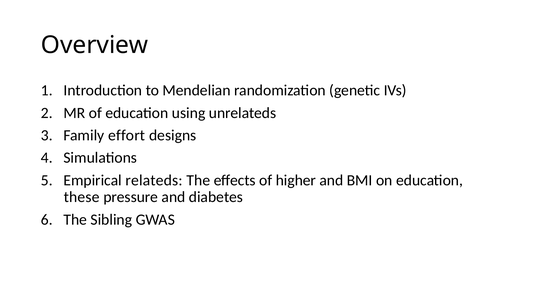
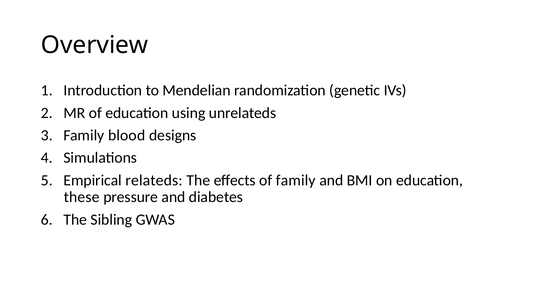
effort: effort -> blood
of higher: higher -> family
